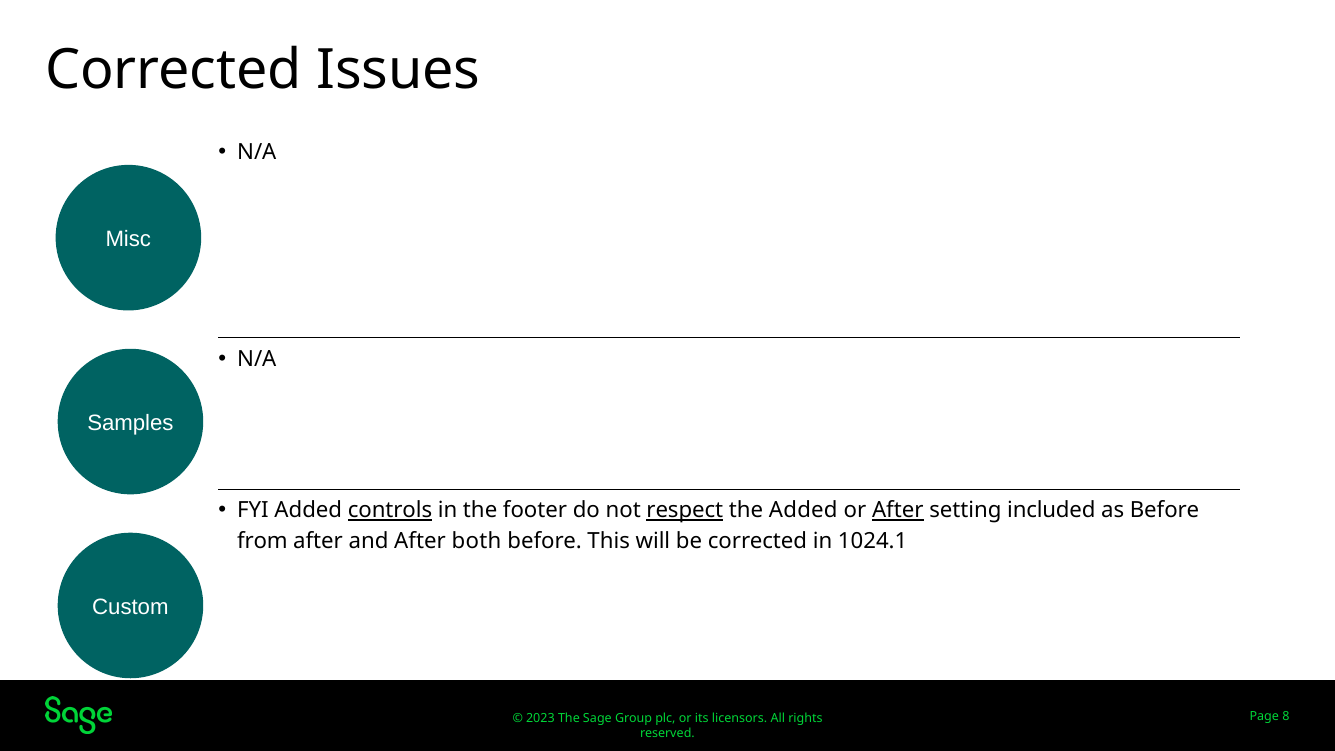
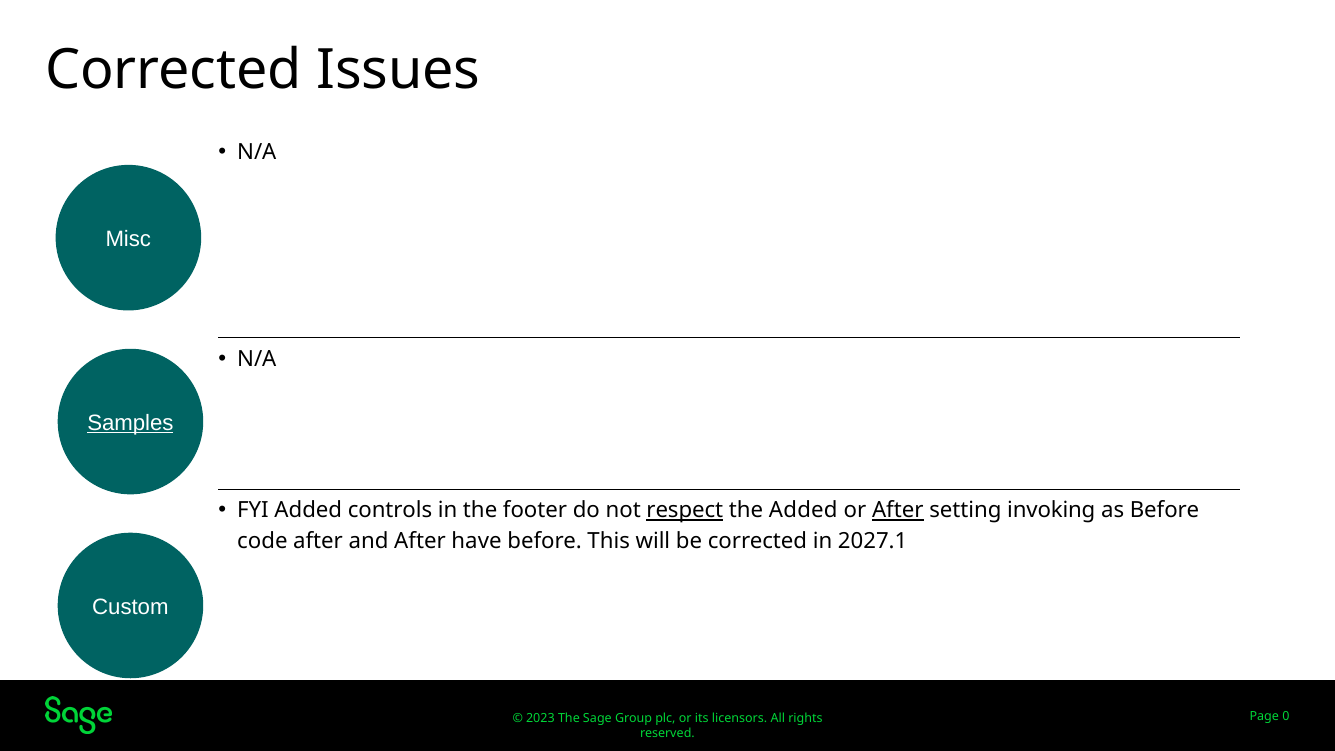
Samples underline: none -> present
controls underline: present -> none
included: included -> invoking
from: from -> code
both: both -> have
1024.1: 1024.1 -> 2027.1
8: 8 -> 0
